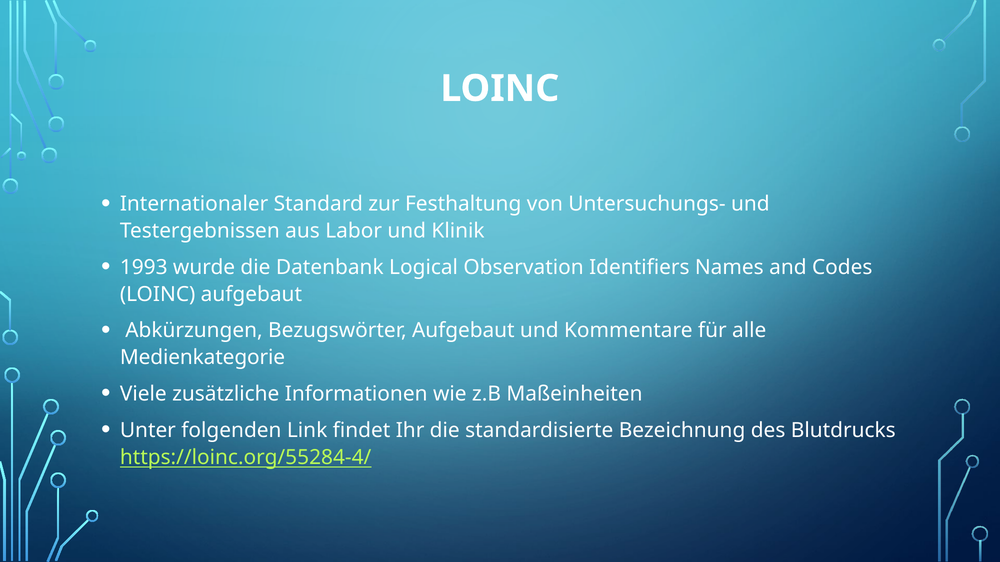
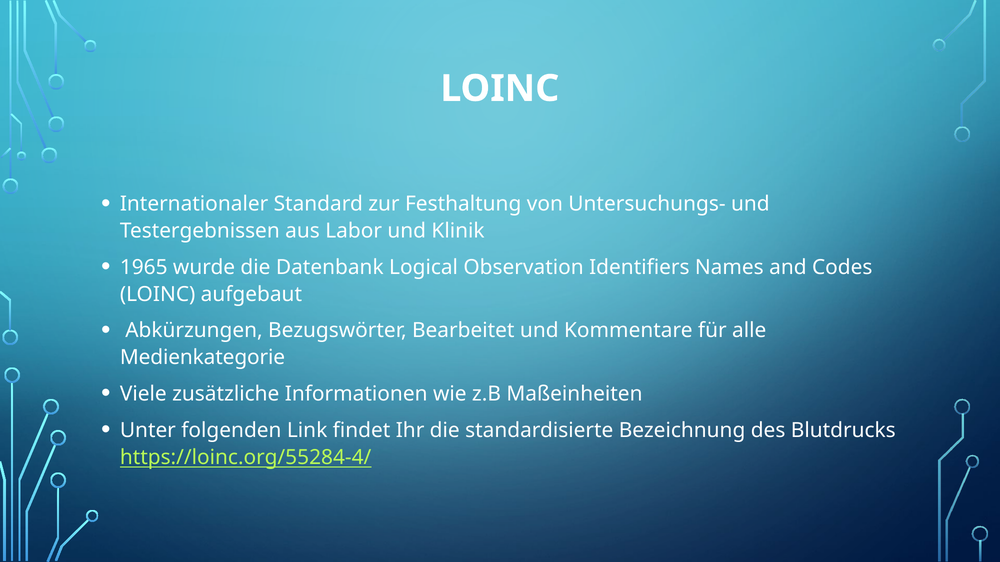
1993: 1993 -> 1965
Bezugswörter Aufgebaut: Aufgebaut -> Bearbeitet
